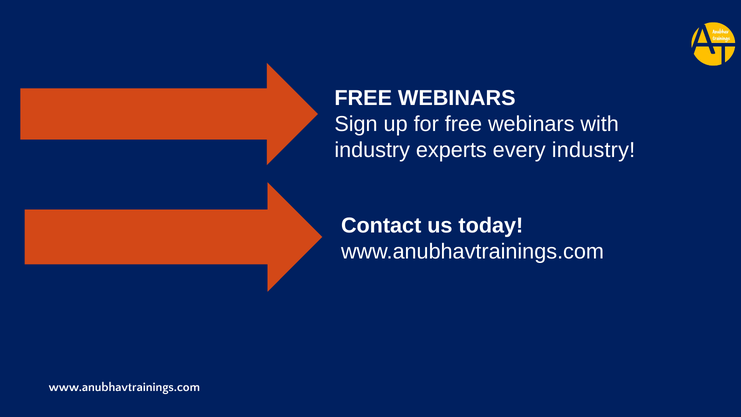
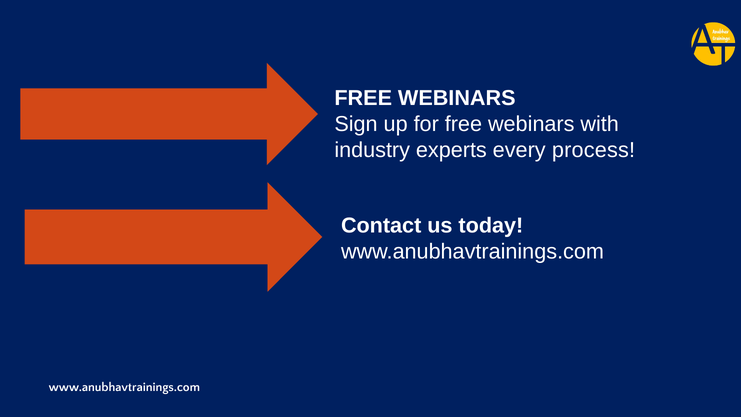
every industry: industry -> process
